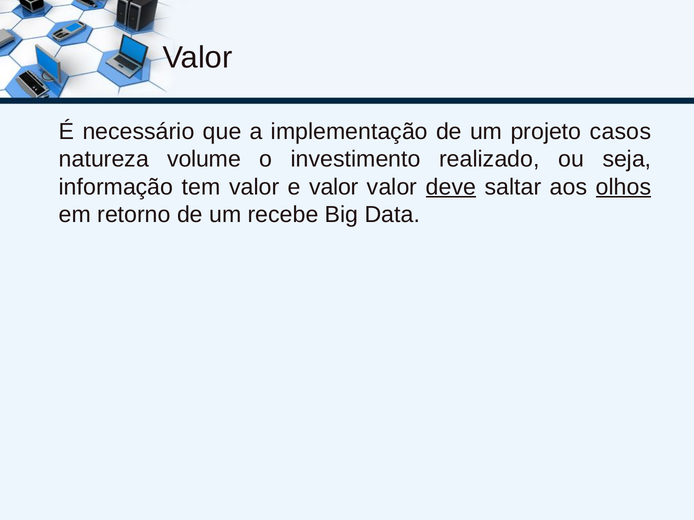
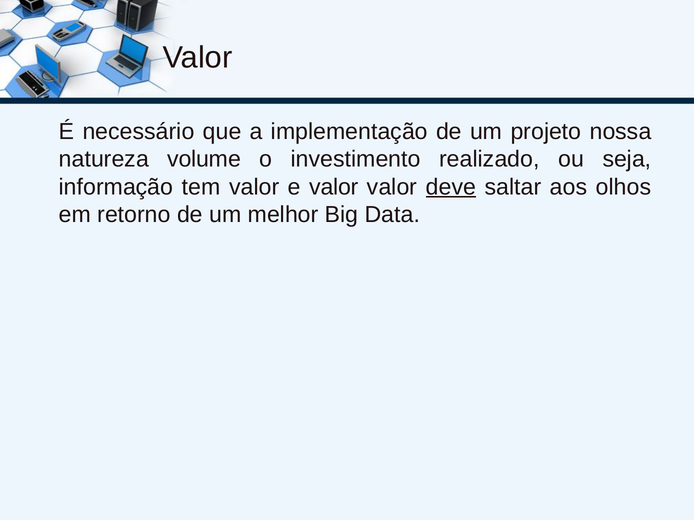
casos: casos -> nossa
olhos underline: present -> none
recebe: recebe -> melhor
